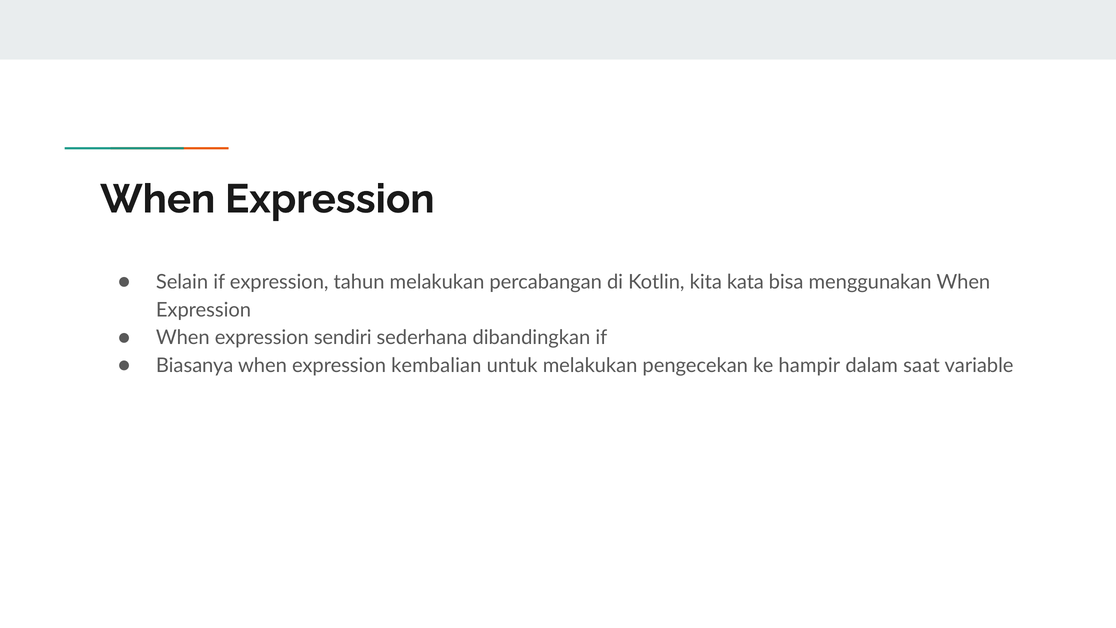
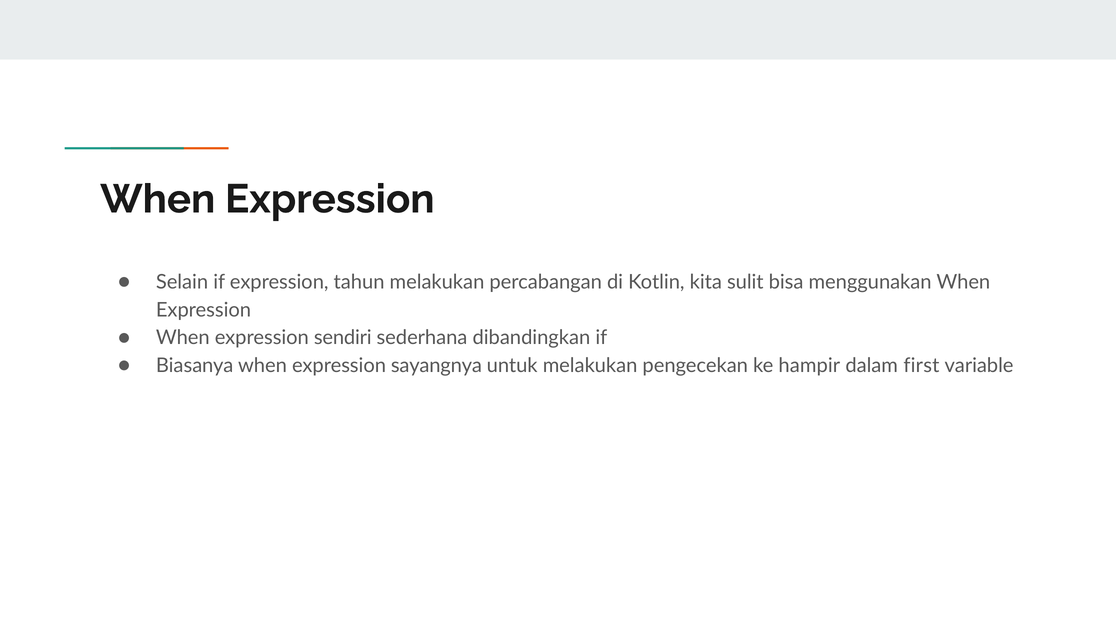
kata: kata -> sulit
kembalian: kembalian -> sayangnya
saat: saat -> first
